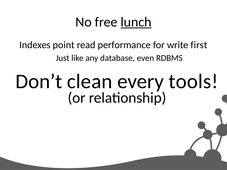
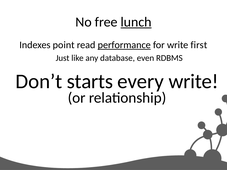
performance underline: none -> present
clean: clean -> starts
every tools: tools -> write
